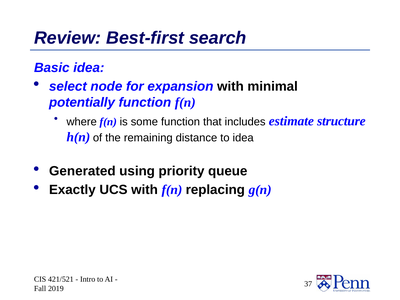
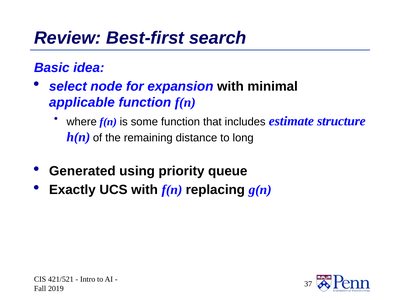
potentially: potentially -> applicable
to idea: idea -> long
